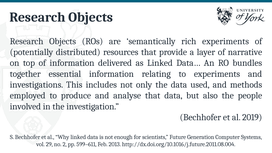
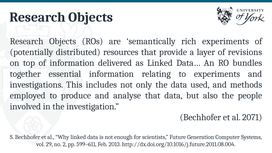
narrative: narrative -> revisions
2019: 2019 -> 2071
